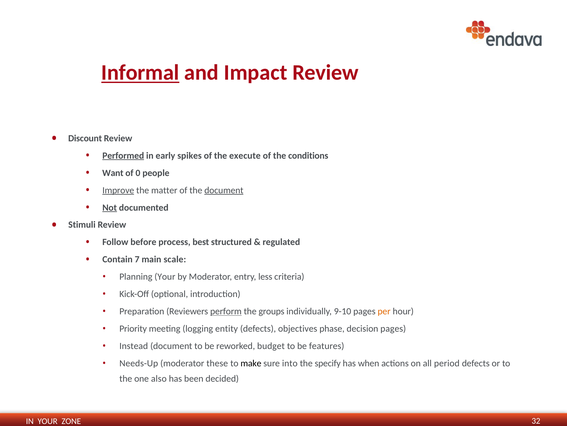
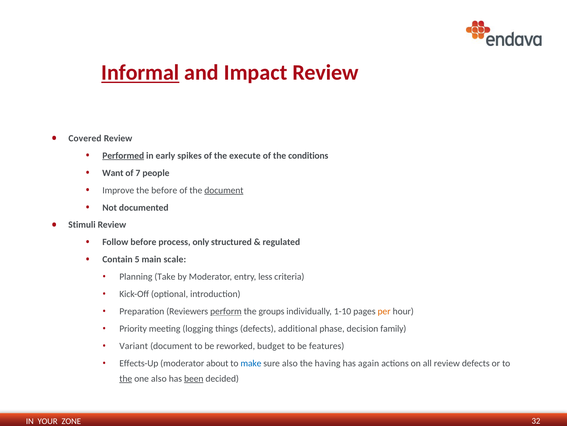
Discount: Discount -> Covered
0: 0 -> 7
Improve underline: present -> none
the matter: matter -> before
Not underline: present -> none
best: best -> only
7: 7 -> 5
Planning Your: Your -> Take
9-10: 9-10 -> 1-10
entity: entity -> things
objectives: objectives -> additional
decision pages: pages -> family
Instead: Instead -> Variant
Needs-Up: Needs-Up -> Effects-Up
these: these -> about
make colour: black -> blue
sure into: into -> also
specify: specify -> having
when: when -> again
all period: period -> review
the at (126, 378) underline: none -> present
been underline: none -> present
